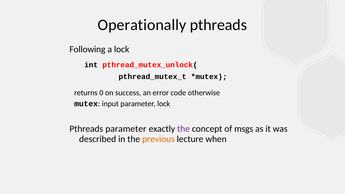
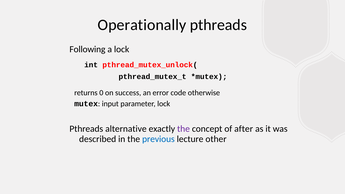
Pthreads parameter: parameter -> alternative
msgs: msgs -> after
previous colour: orange -> blue
when: when -> other
